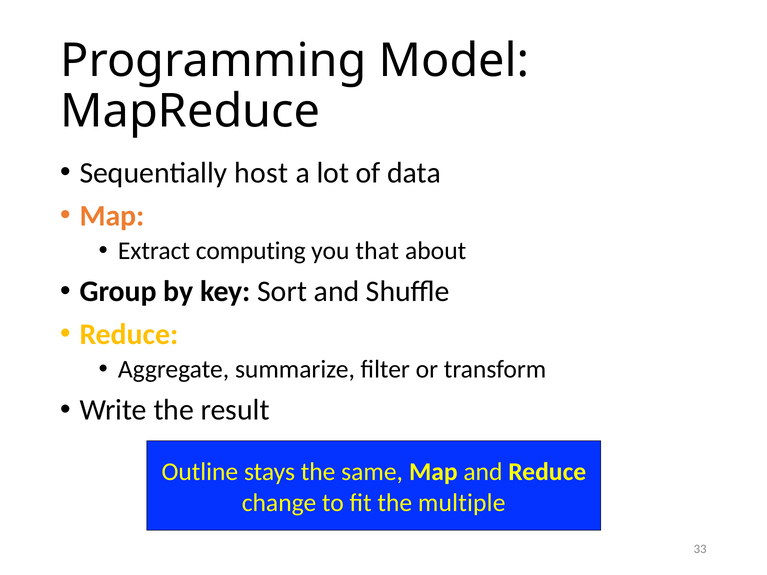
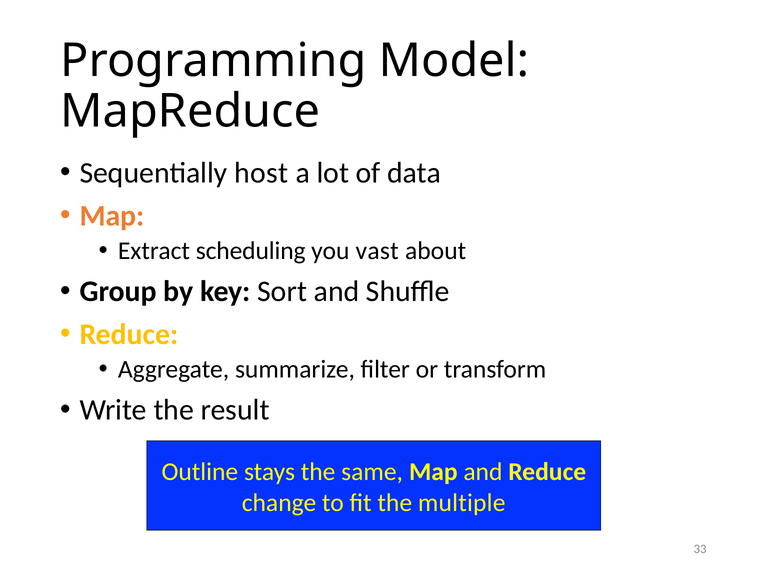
computing: computing -> scheduling
that: that -> vast
